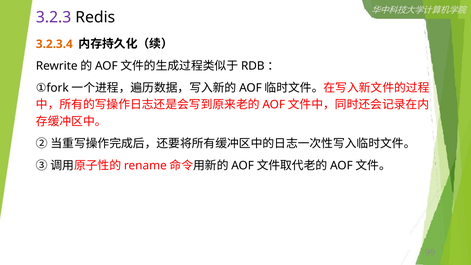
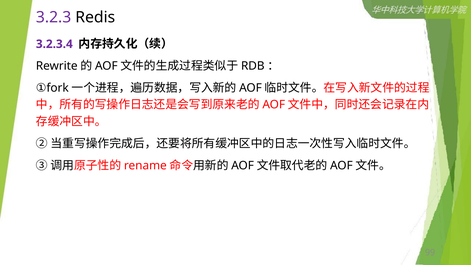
3.2.3.4 colour: orange -> purple
